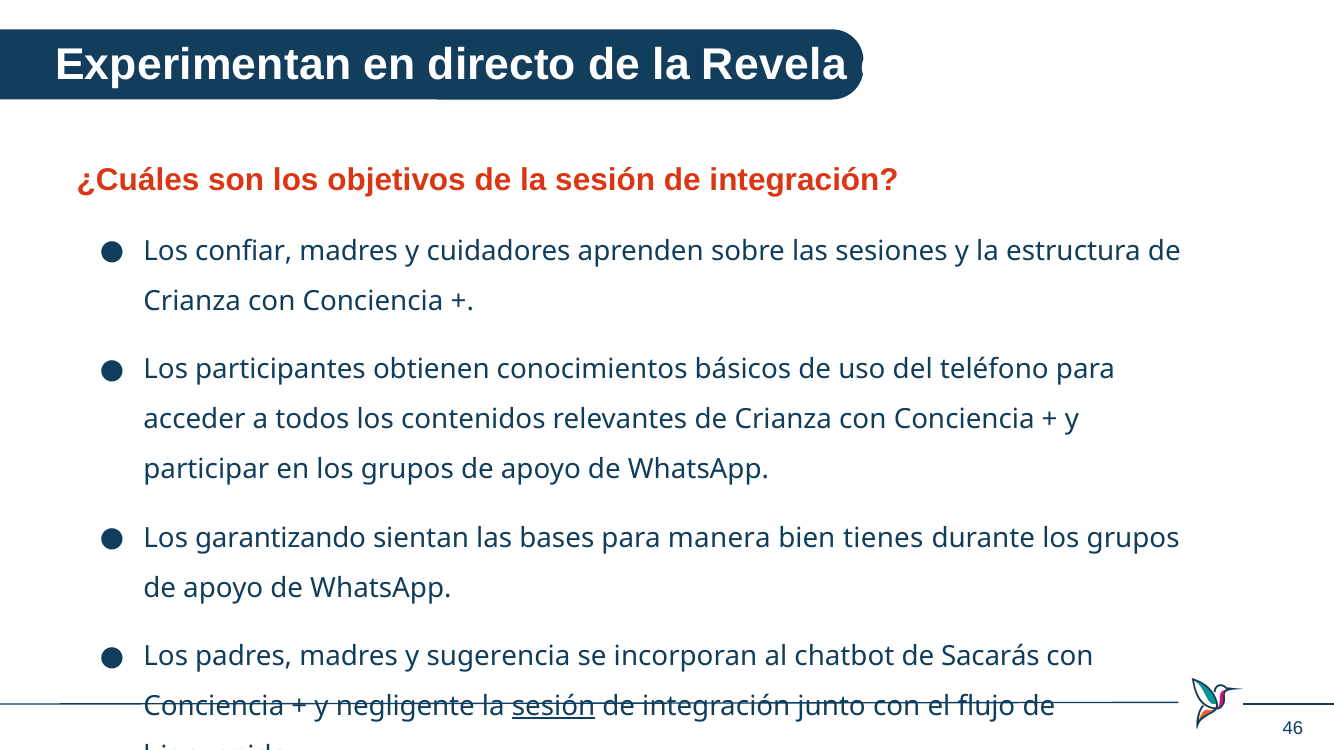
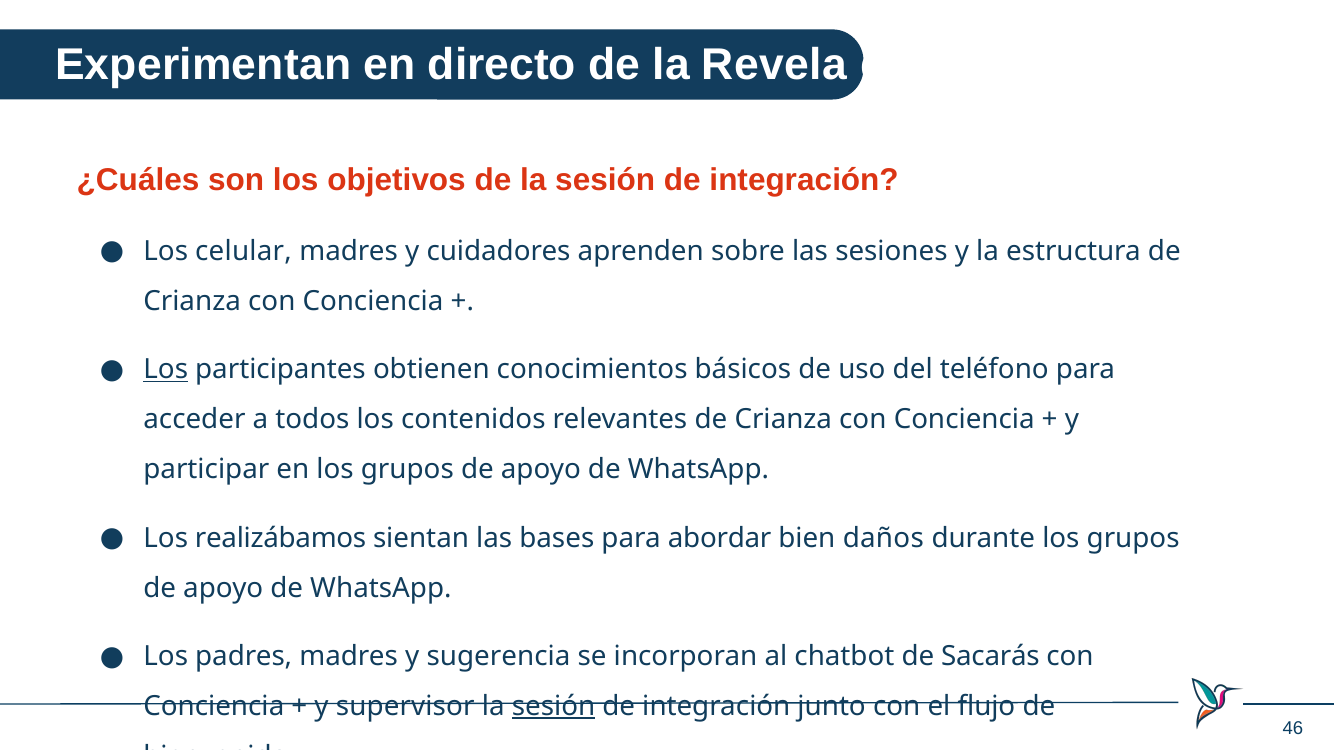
confiar: confiar -> celular
Los at (166, 370) underline: none -> present
garantizando: garantizando -> realizábamos
manera: manera -> abordar
tienes: tienes -> daños
negligente: negligente -> supervisor
